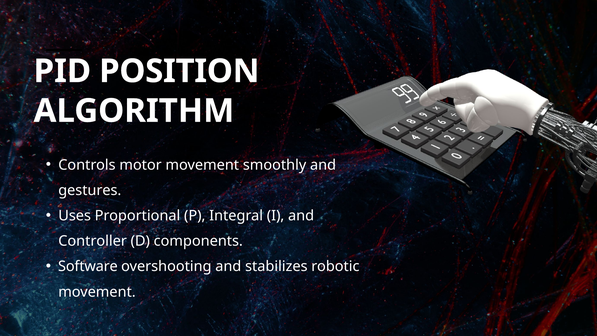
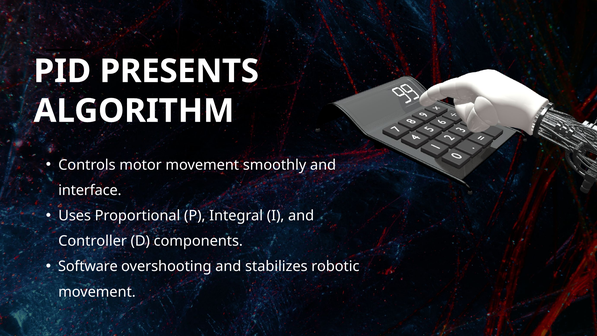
POSITION: POSITION -> PRESENTS
gestures: gestures -> interface
